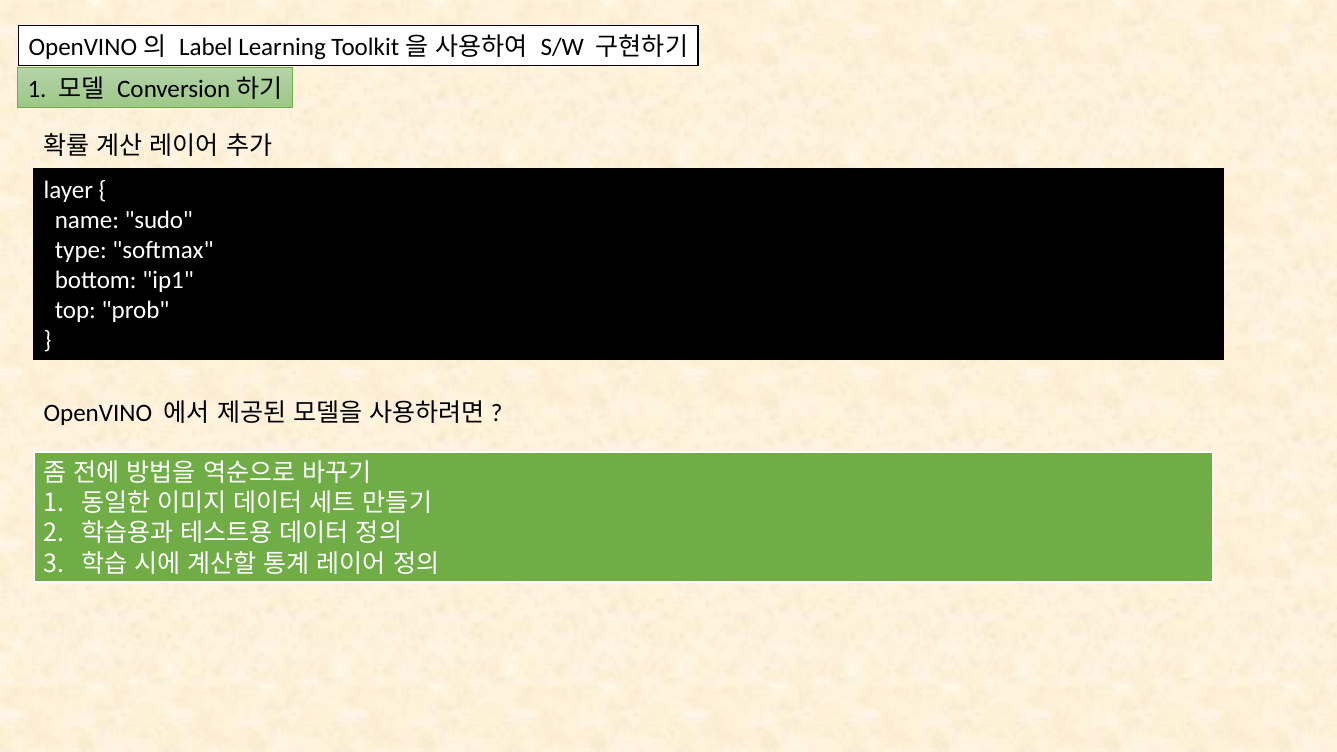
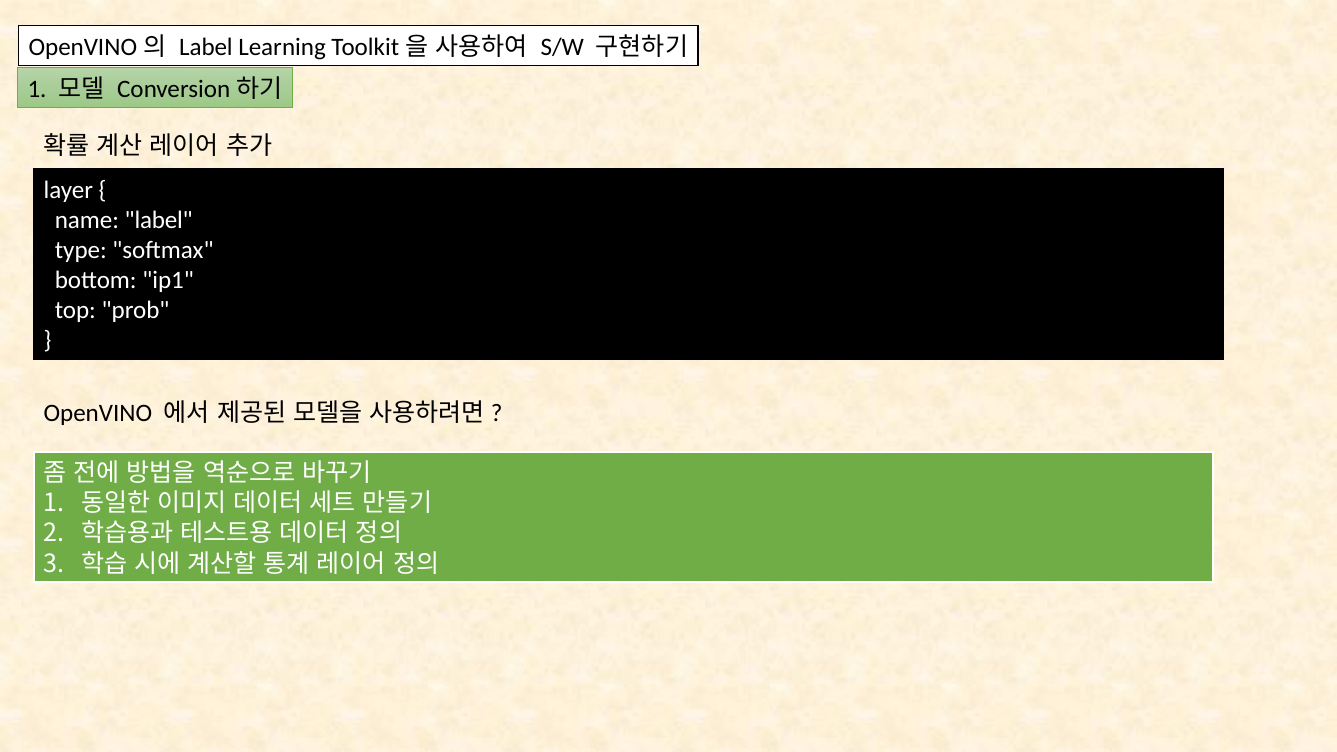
name sudo: sudo -> label
